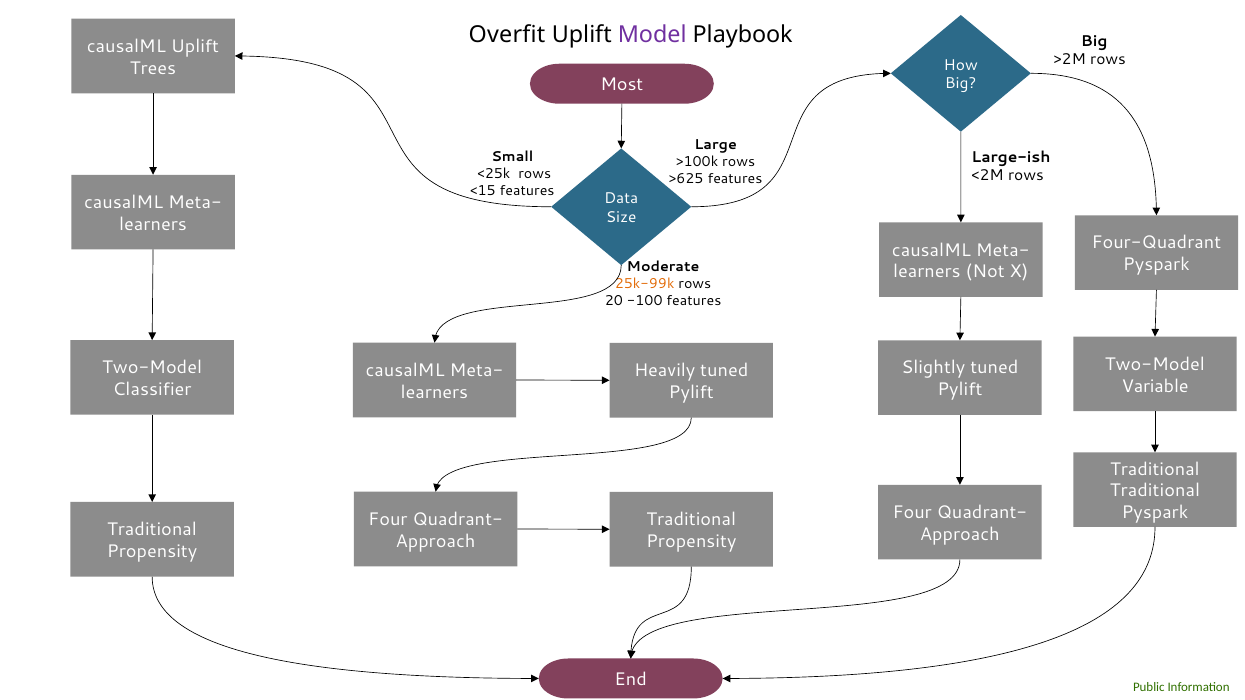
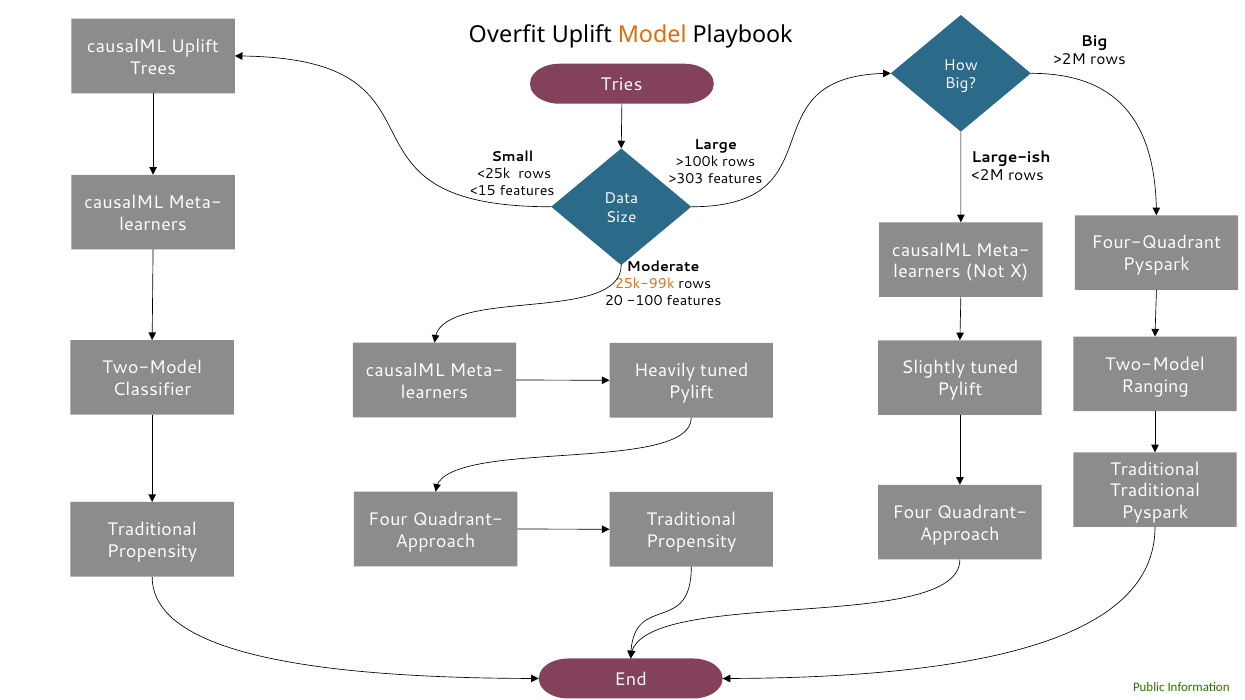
Model colour: purple -> orange
Most: Most -> Tries
>625: >625 -> >303
Variable: Variable -> Ranging
